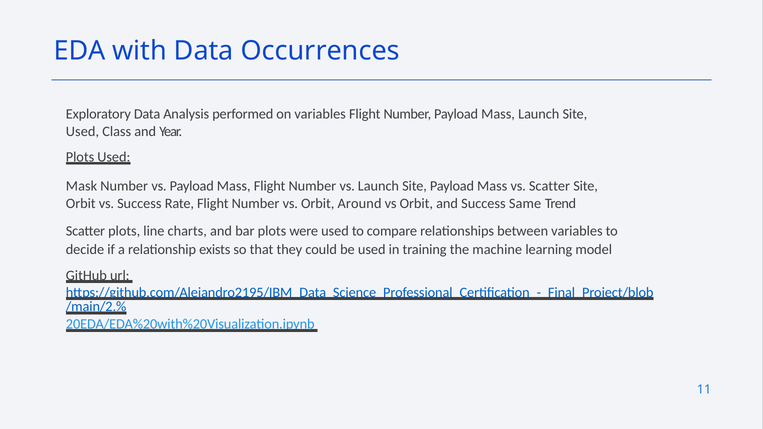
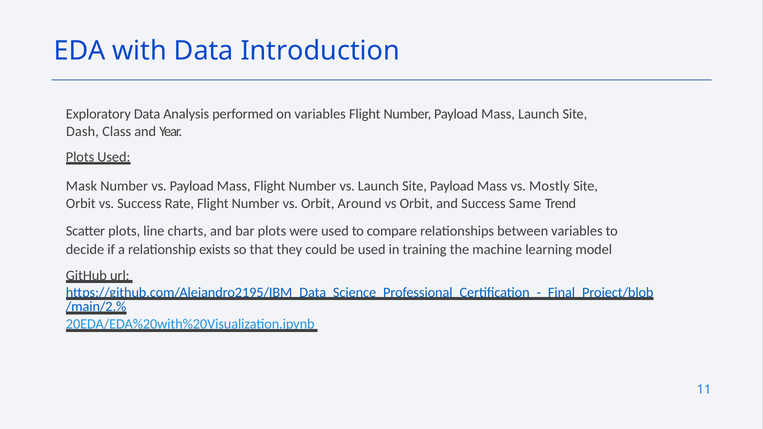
Occurrences: Occurrences -> Introduction
Used at (82, 132): Used -> Dash
vs Scatter: Scatter -> Mostly
